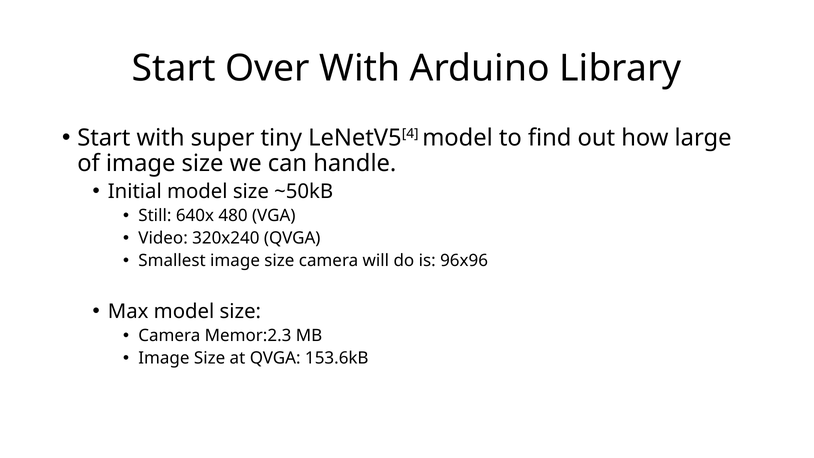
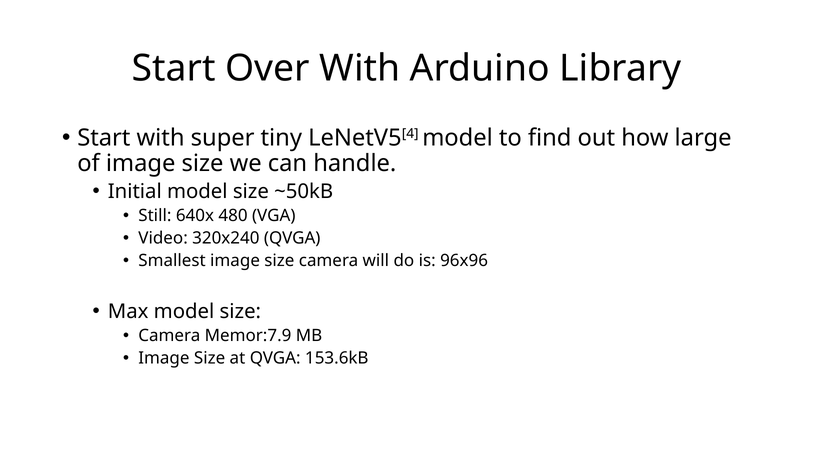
Memor:2.3: Memor:2.3 -> Memor:7.9
